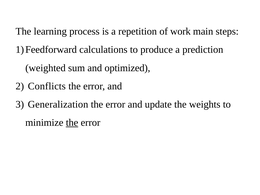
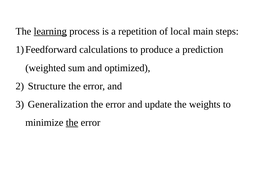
learning underline: none -> present
work: work -> local
Conflicts: Conflicts -> Structure
